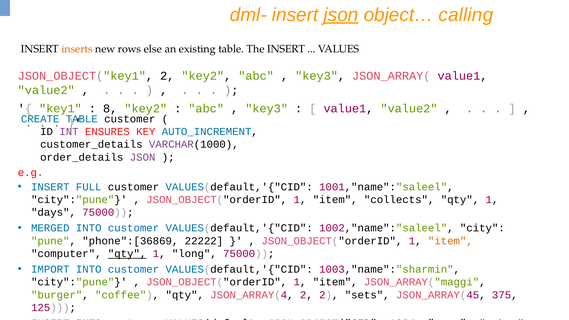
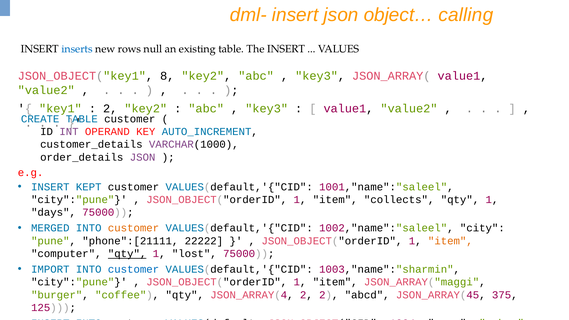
json at (341, 15) underline: present -> none
inserts colour: orange -> blue
else: else -> null
JSON_OBJECT("key1 2: 2 -> 8
8 at (110, 109): 8 -> 2
ENSURES: ENSURES -> OPERAND
FULL: FULL -> KEPT
customer at (134, 228) colour: blue -> orange
phone":[36869: phone":[36869 -> phone":[21111
long: long -> lost
sets: sets -> abcd
